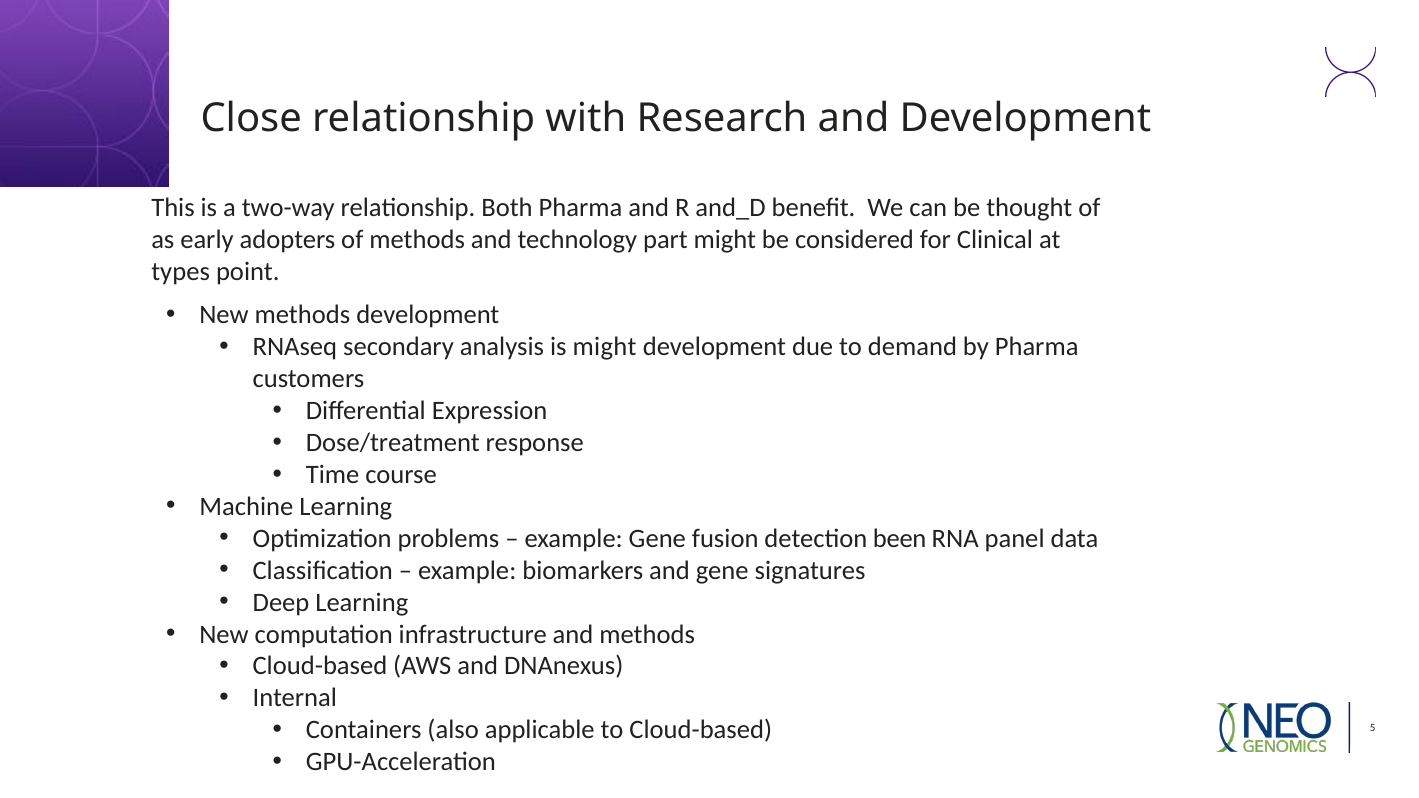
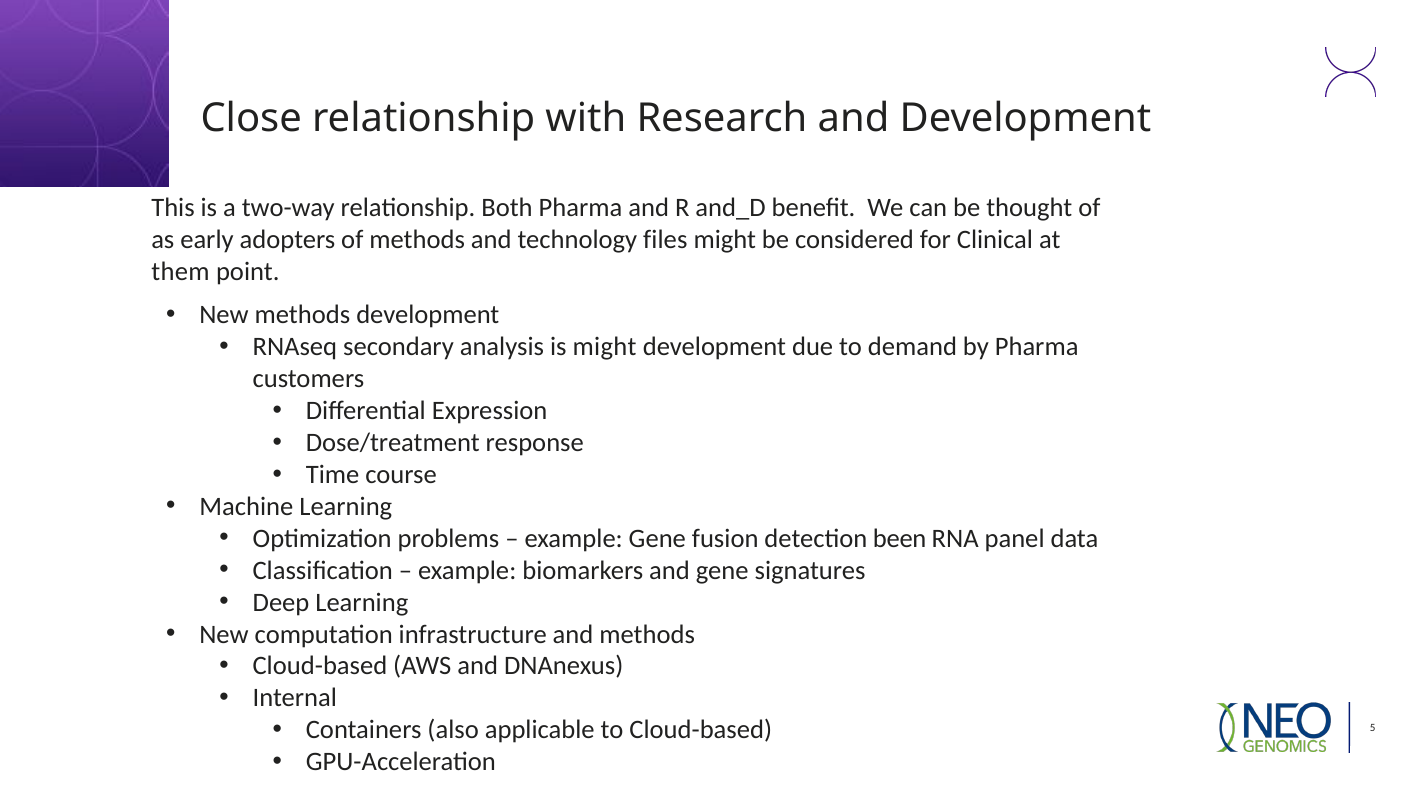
part: part -> files
types: types -> them
